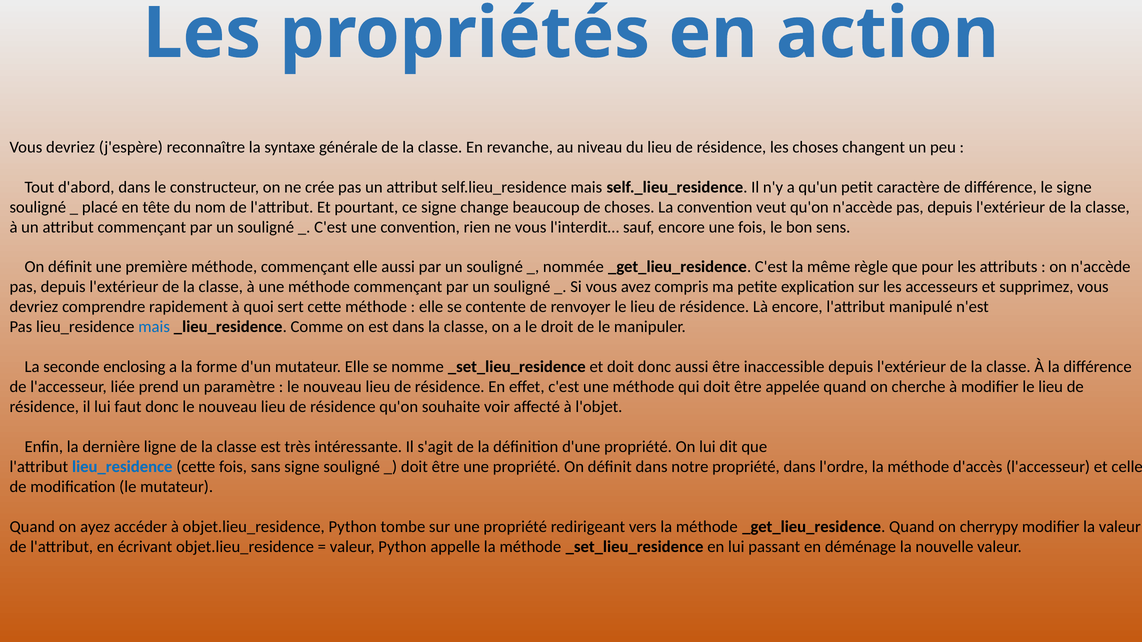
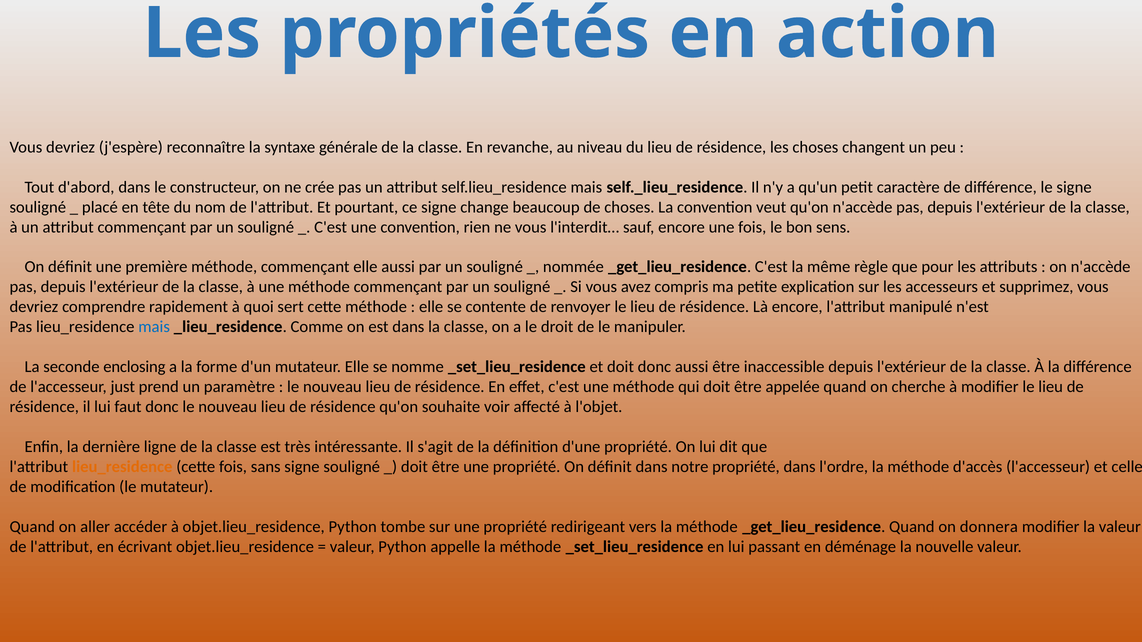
liée: liée -> just
lieu_residence at (122, 467) colour: blue -> orange
ayez: ayez -> aller
cherrypy: cherrypy -> donnera
